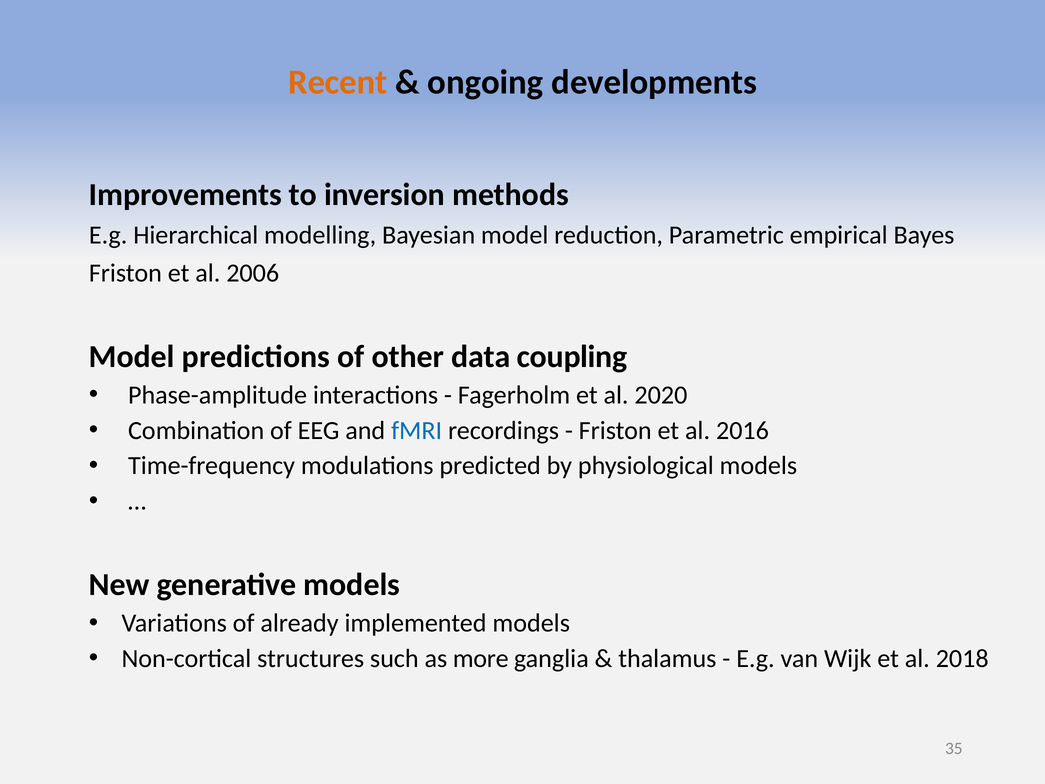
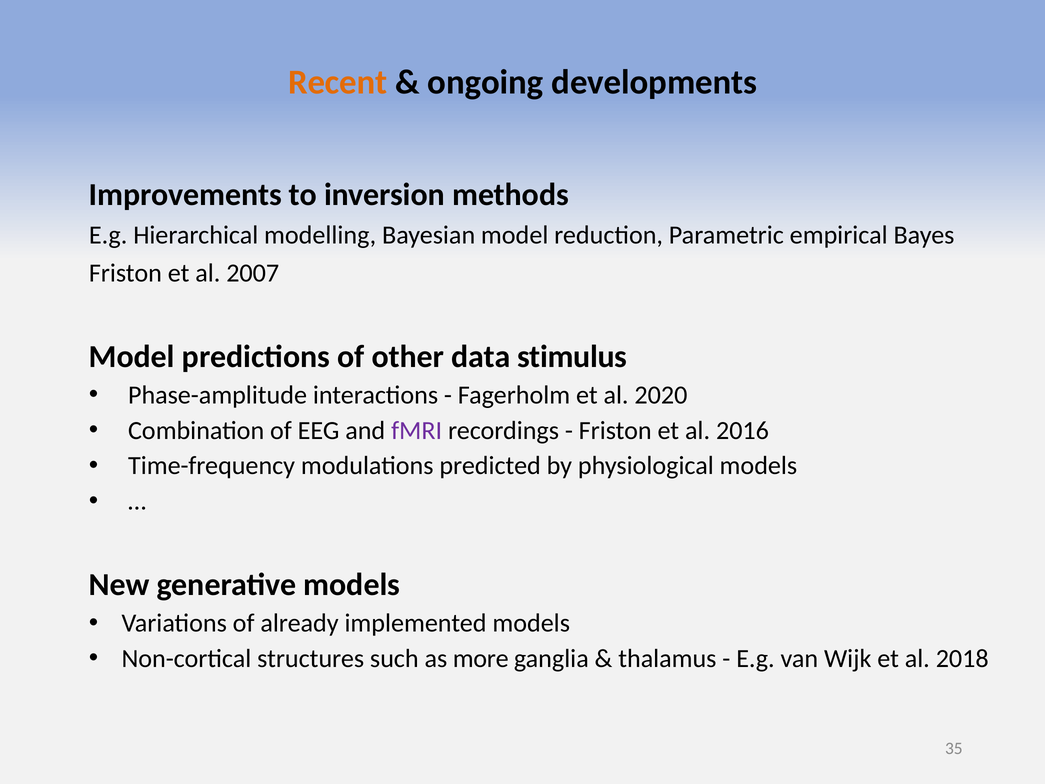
2006: 2006 -> 2007
coupling: coupling -> stimulus
fMRI colour: blue -> purple
